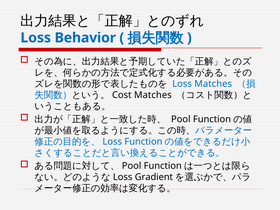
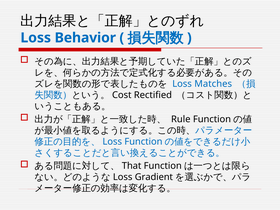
Matches at (153, 95): Matches -> Rectified
Pool at (181, 119): Pool -> Rule
Pool at (132, 166): Pool -> That
